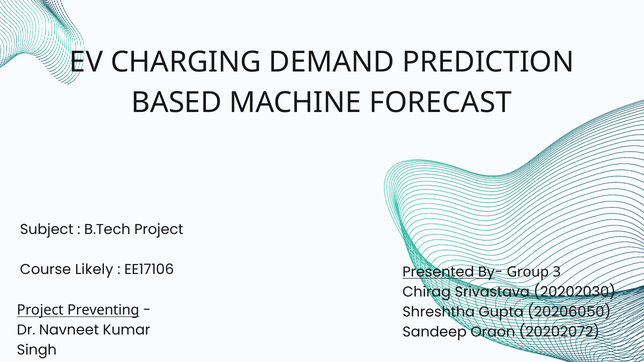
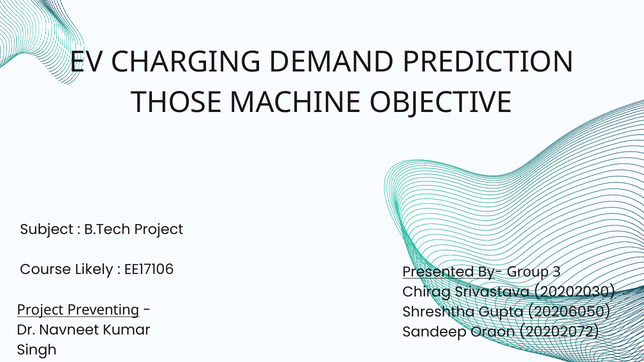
BASED: BASED -> THOSE
FORECAST: FORECAST -> OBJECTIVE
